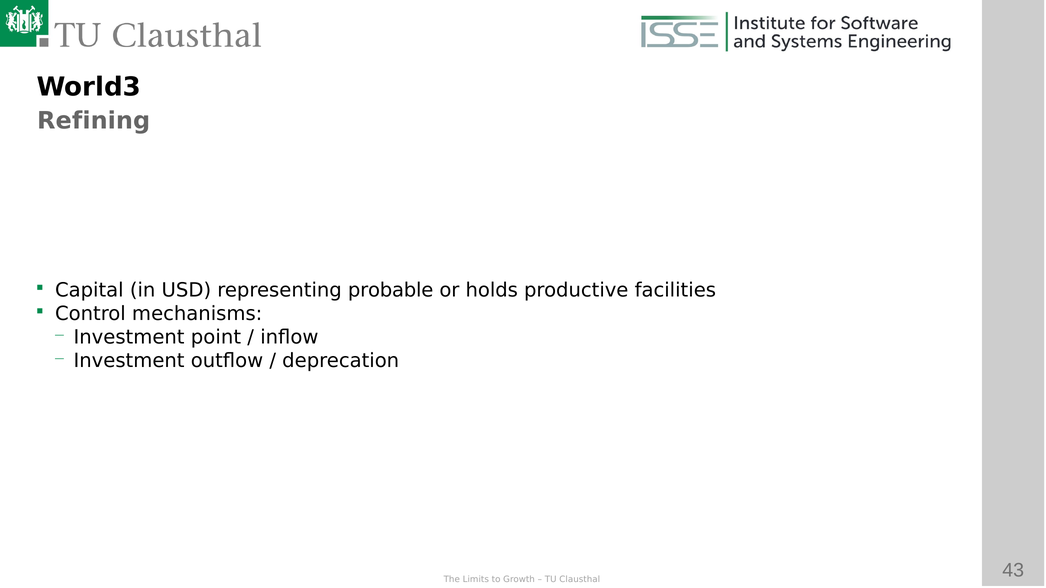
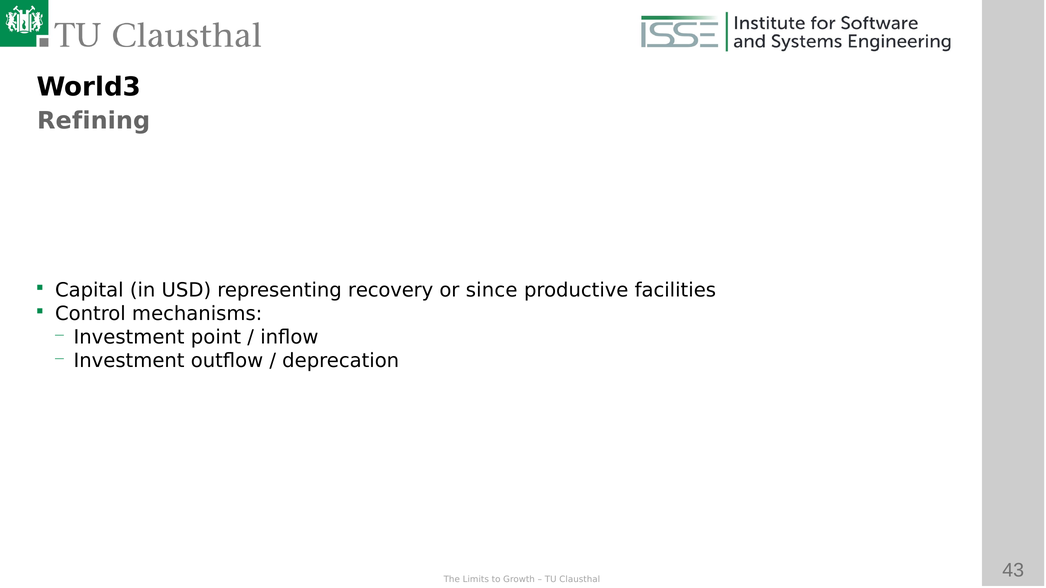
probable: probable -> recovery
holds: holds -> since
